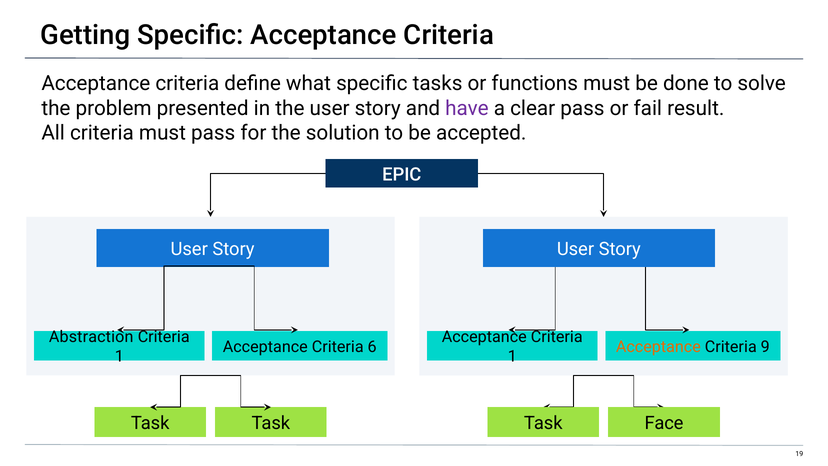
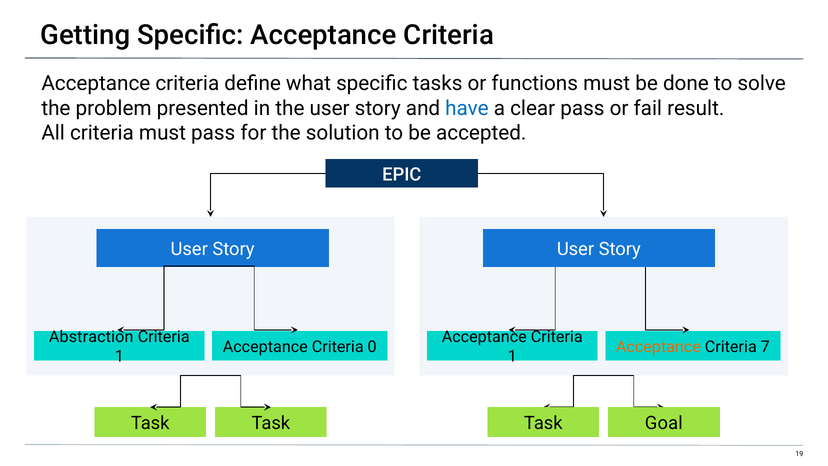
have colour: purple -> blue
6: 6 -> 0
9: 9 -> 7
Face: Face -> Goal
